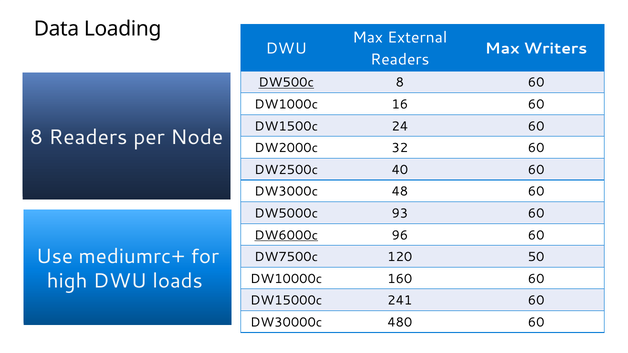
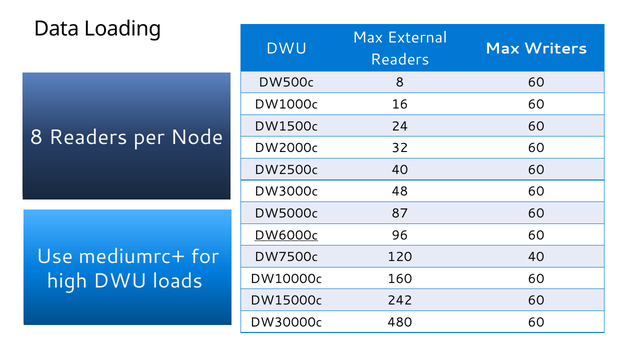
DW500c underline: present -> none
93: 93 -> 87
120 50: 50 -> 40
241: 241 -> 242
